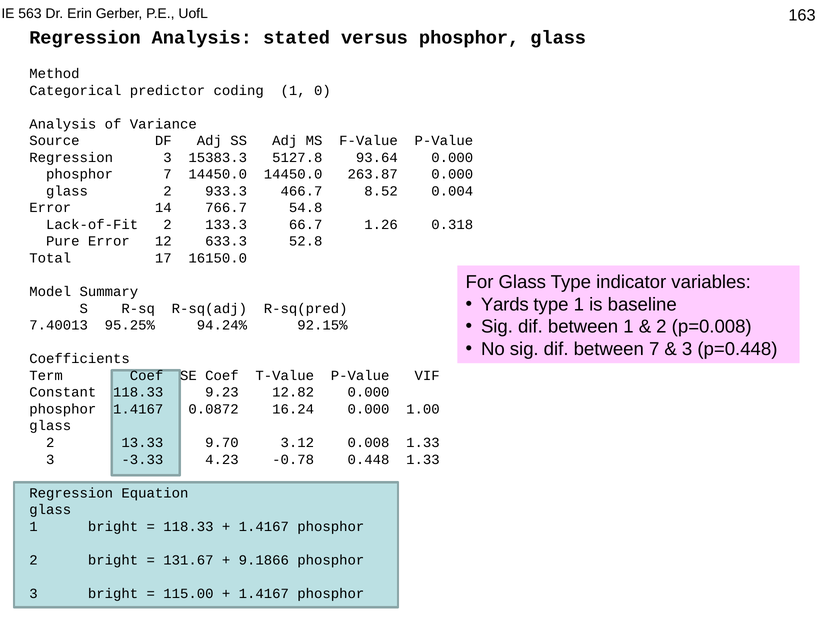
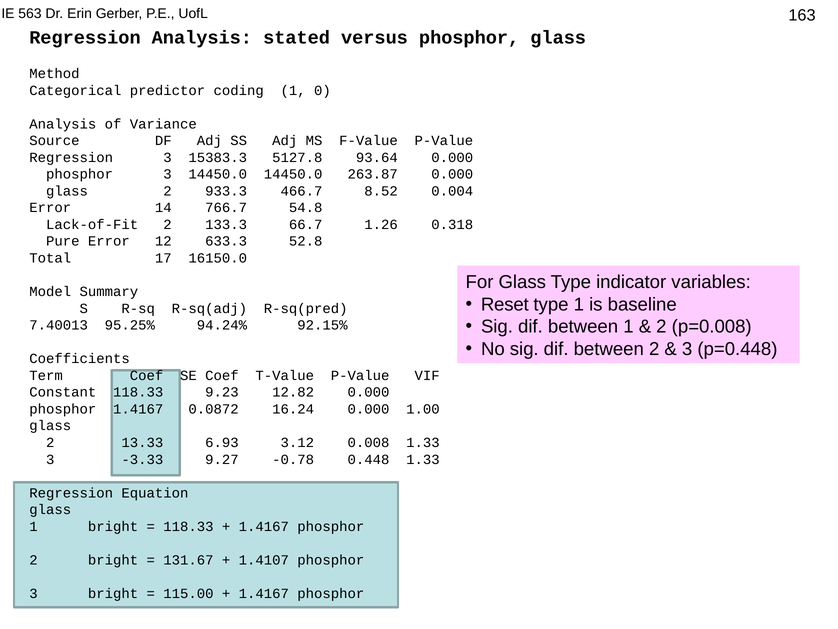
7 at (168, 174): 7 -> 3
Yards: Yards -> Reset
between 7: 7 -> 2
9.70: 9.70 -> 6.93
4.23: 4.23 -> 9.27
9.1866: 9.1866 -> 1.4107
